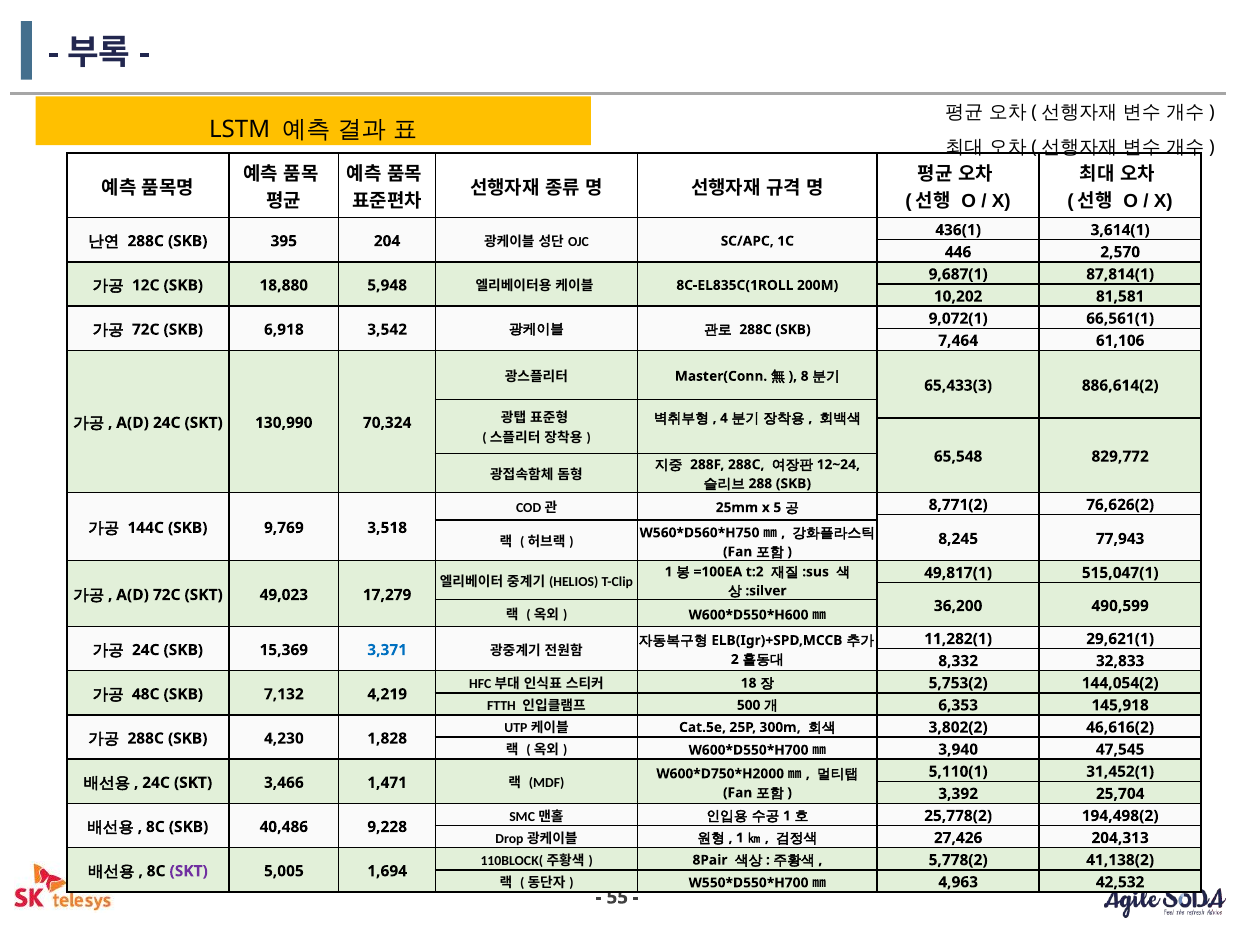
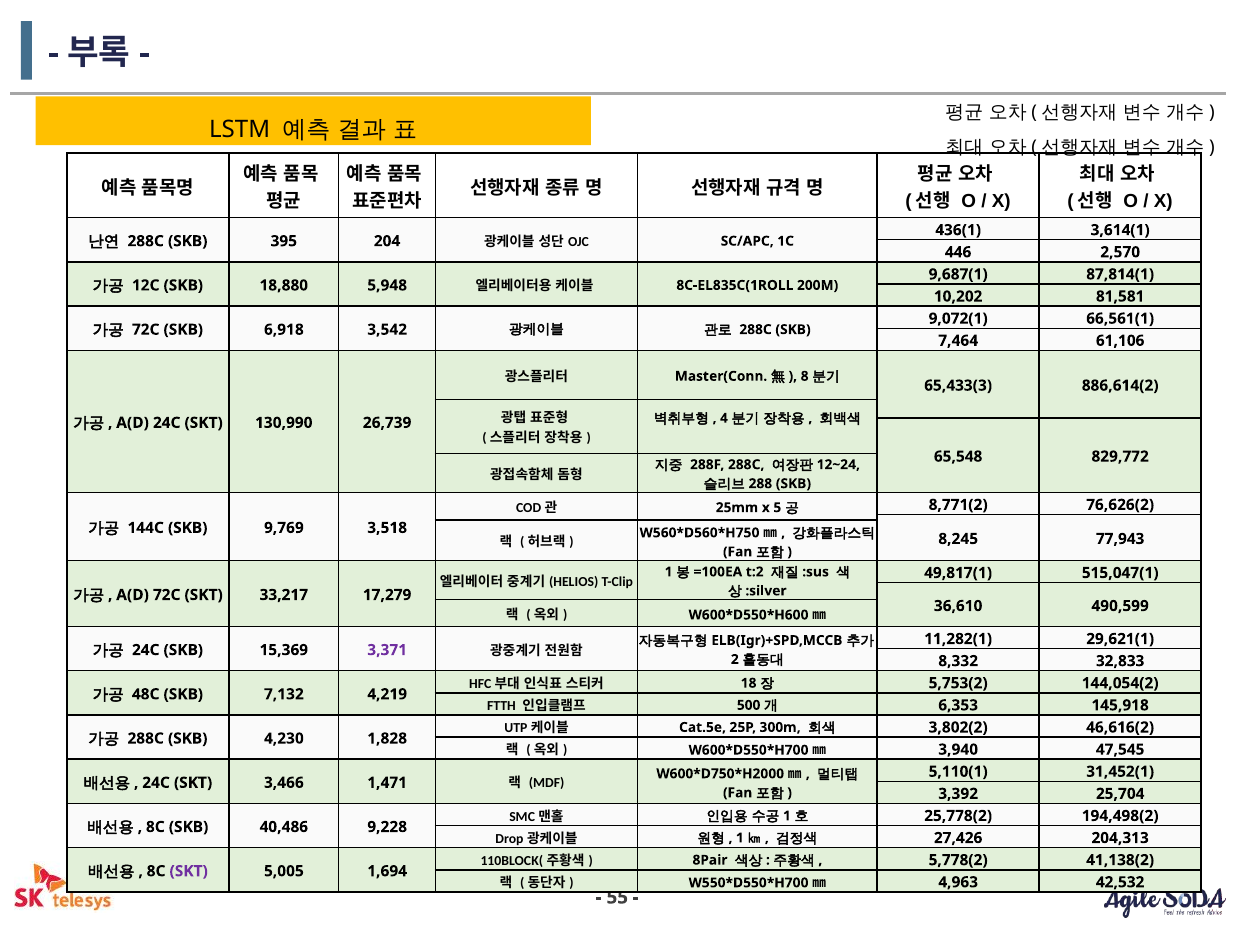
70,324: 70,324 -> 26,739
49,023: 49,023 -> 33,217
36,200: 36,200 -> 36,610
3,371 colour: blue -> purple
